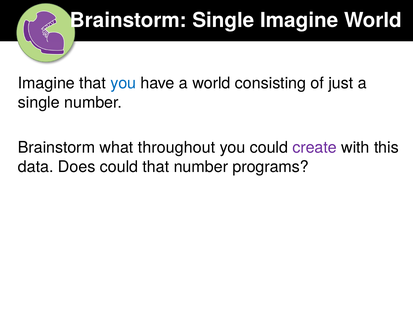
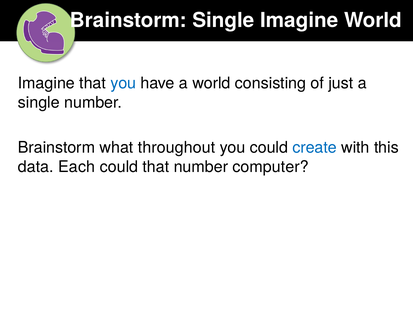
create colour: purple -> blue
Does: Does -> Each
programs: programs -> computer
